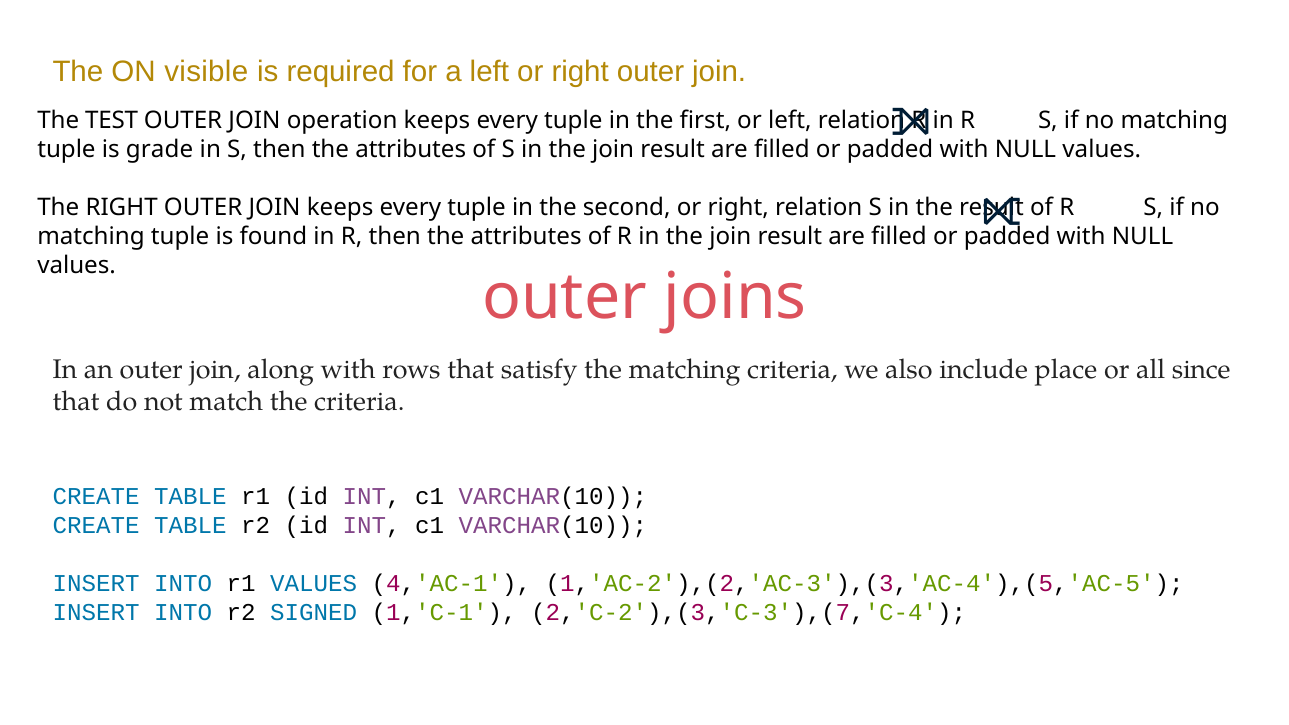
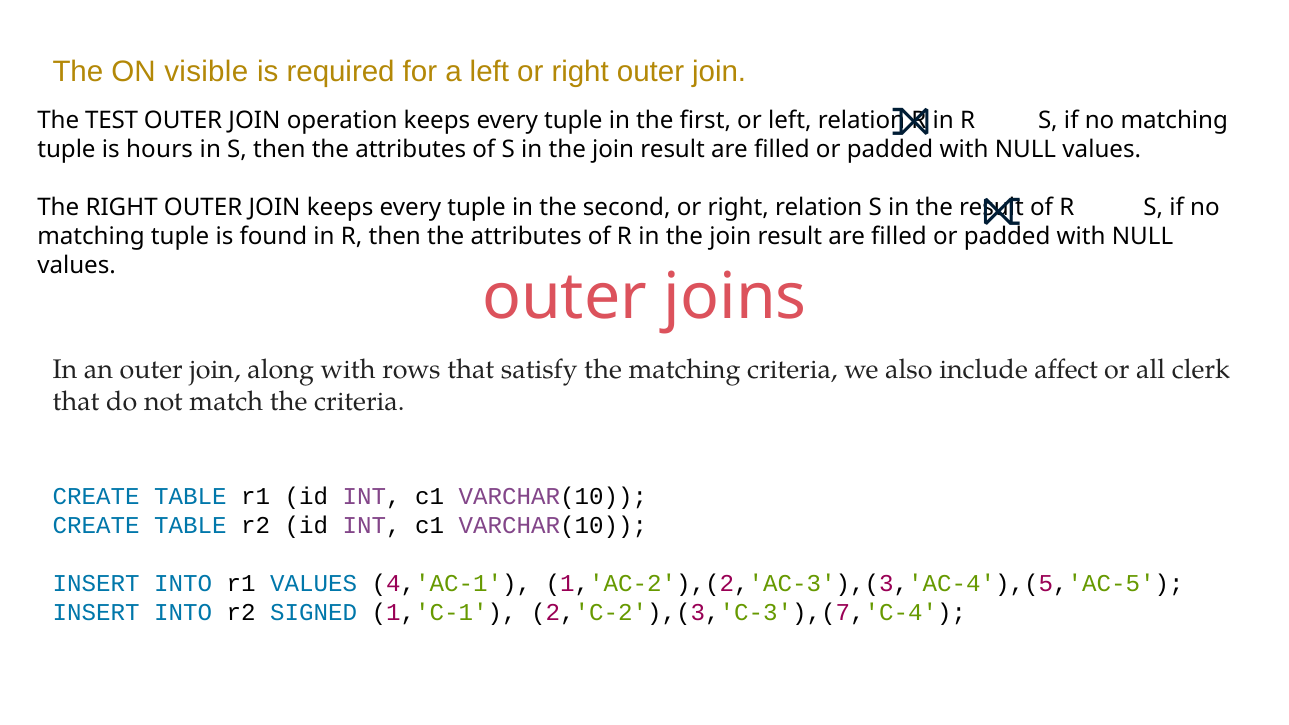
grade: grade -> hours
place: place -> affect
since: since -> clerk
